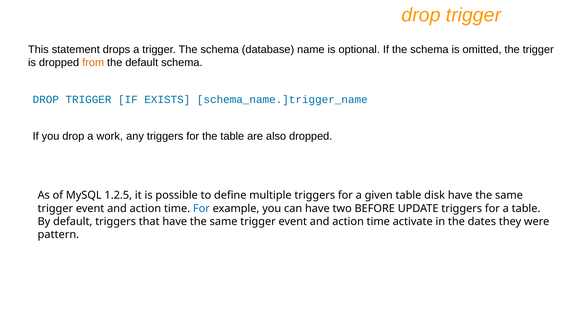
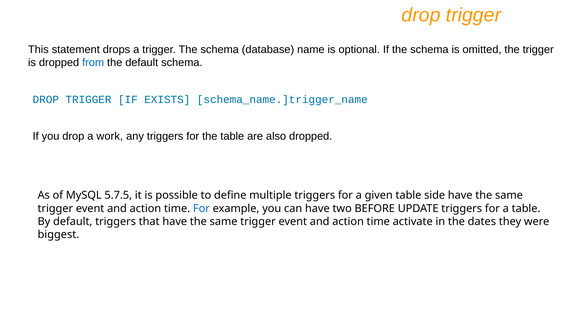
from colour: orange -> blue
1.2.5: 1.2.5 -> 5.7.5
disk: disk -> side
pattern: pattern -> biggest
